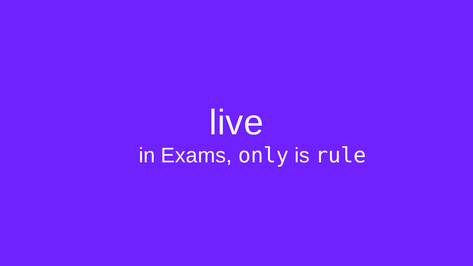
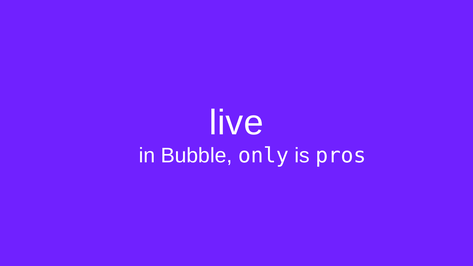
Exams: Exams -> Bubble
rule: rule -> pros
